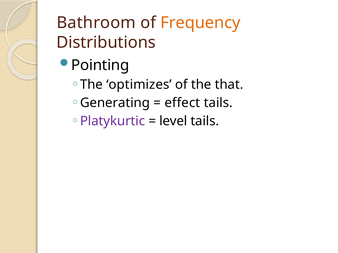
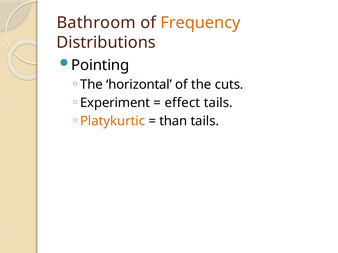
optimizes: optimizes -> horizontal
that: that -> cuts
Generating: Generating -> Experiment
Platykurtic colour: purple -> orange
level: level -> than
